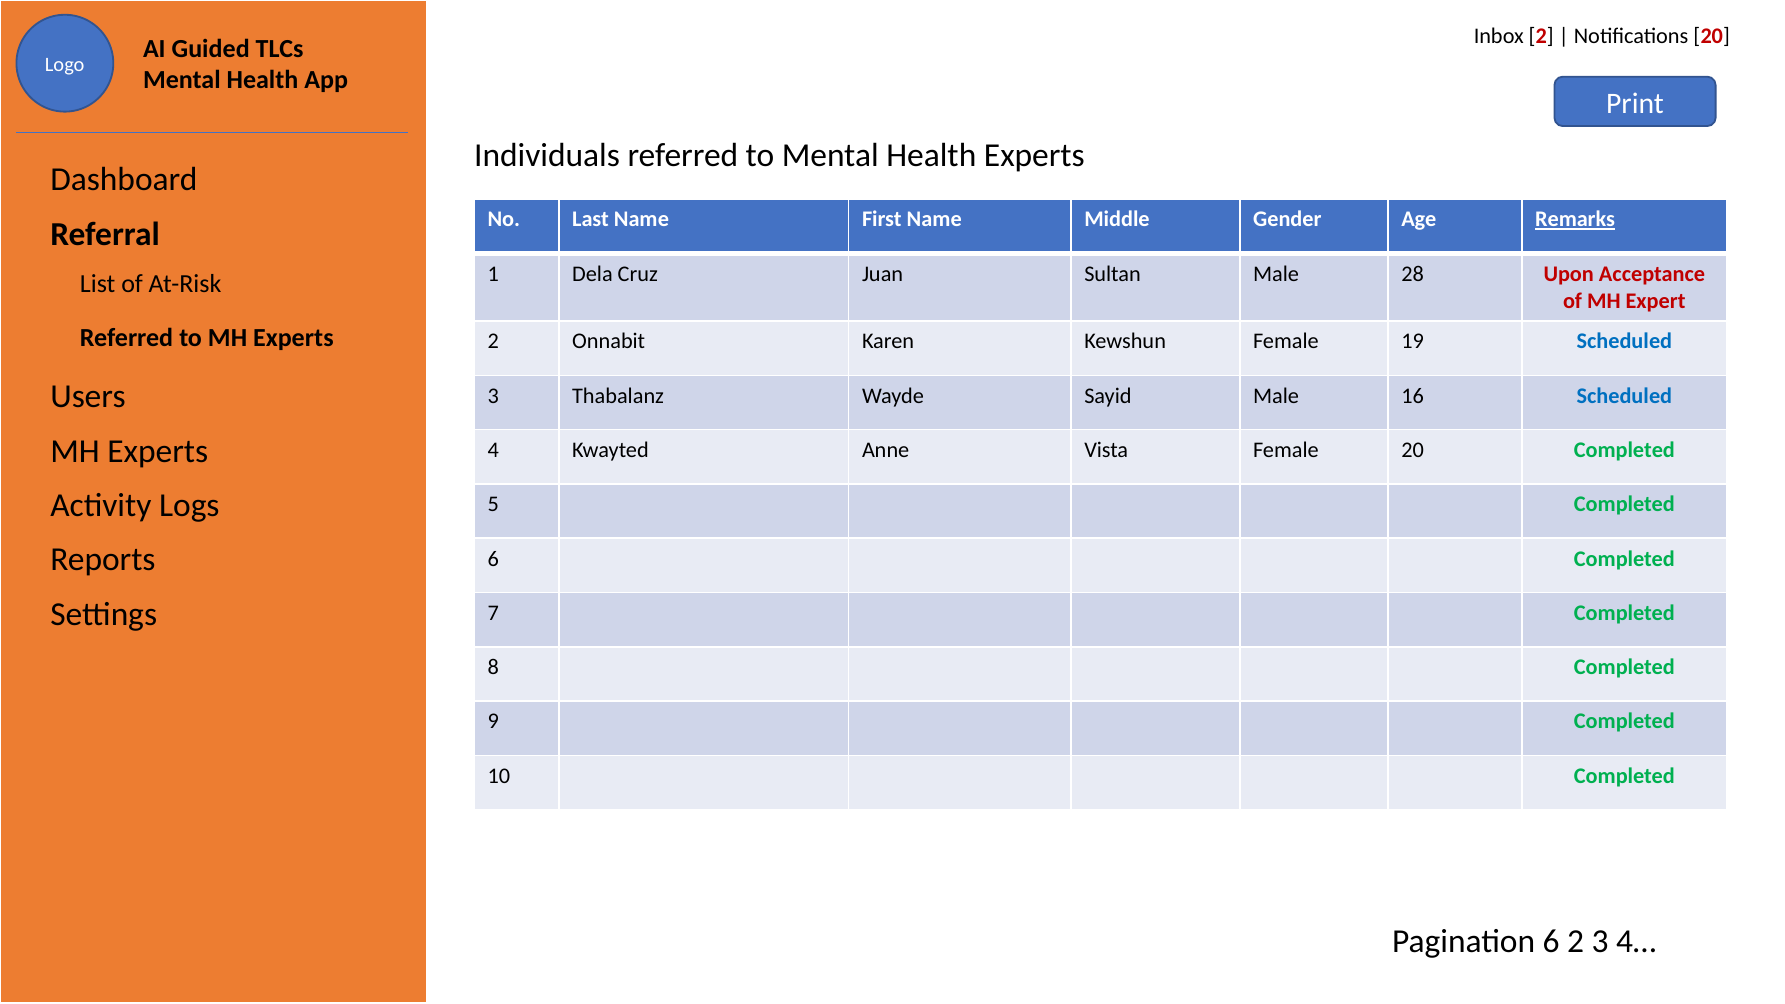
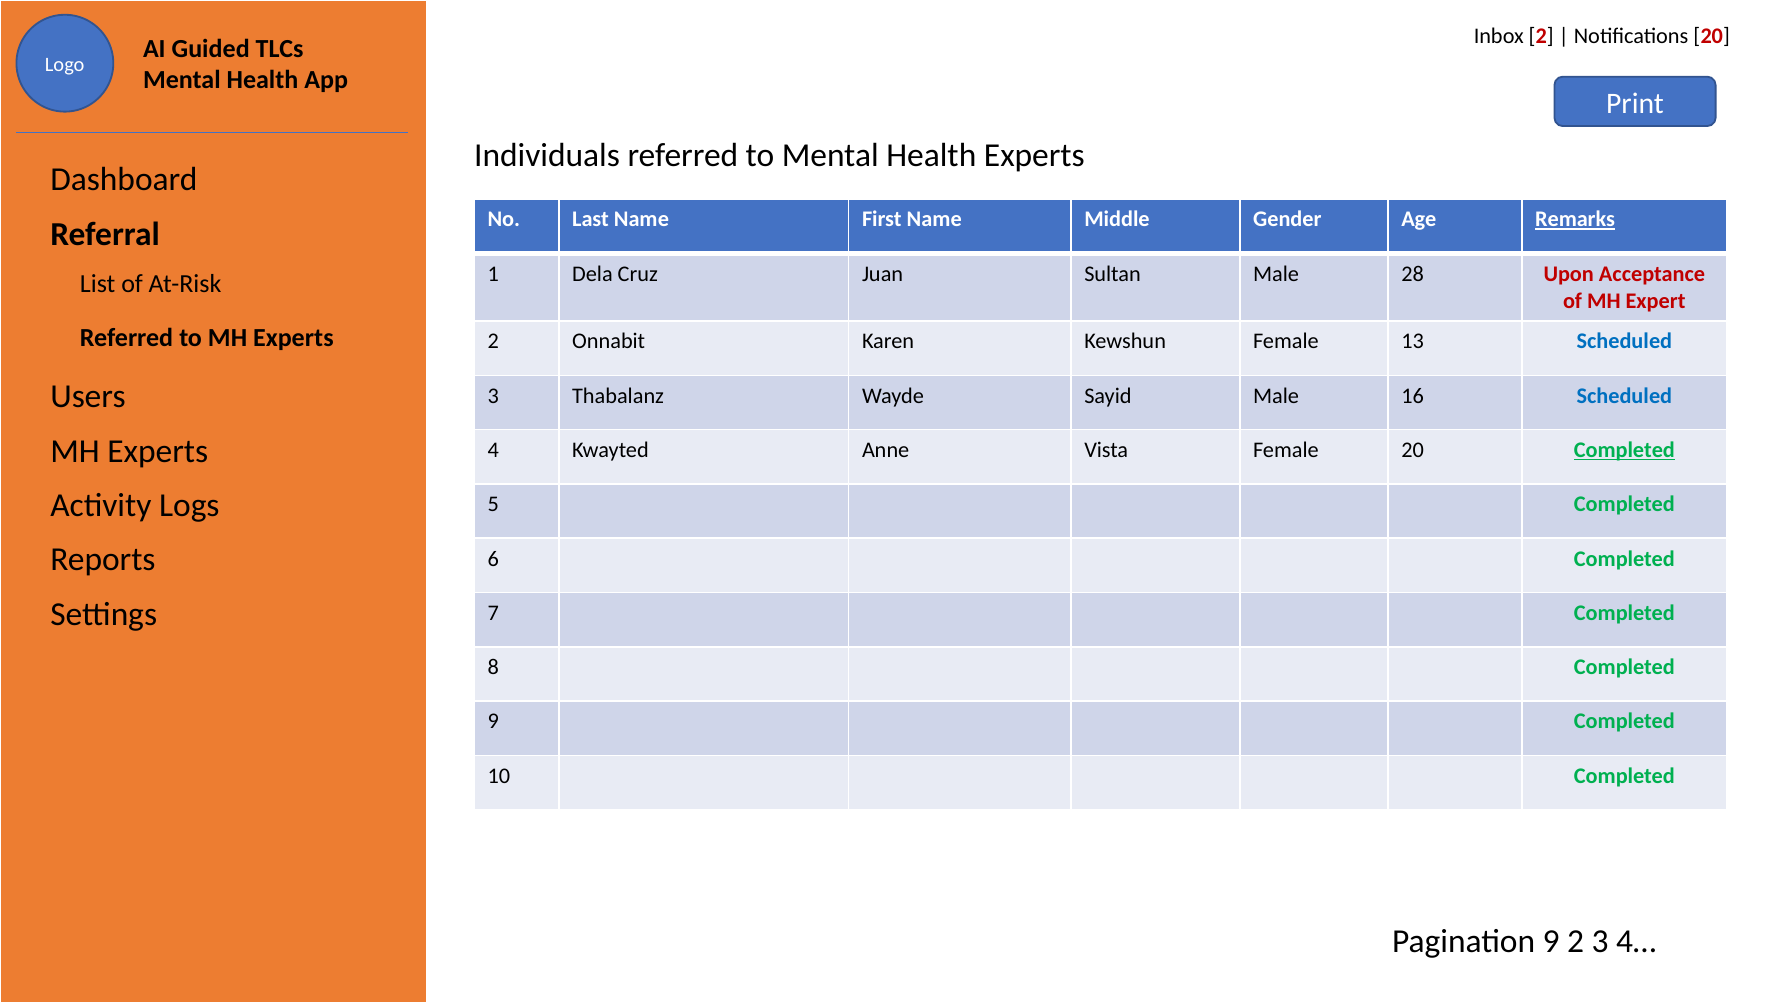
19: 19 -> 13
Completed at (1624, 450) underline: none -> present
Pagination 6: 6 -> 9
